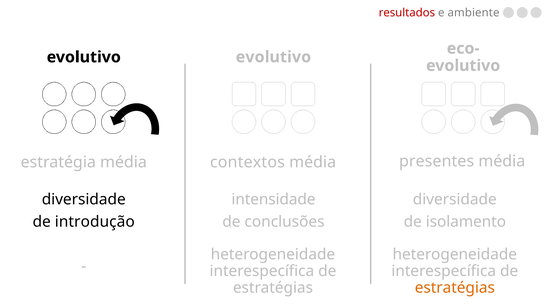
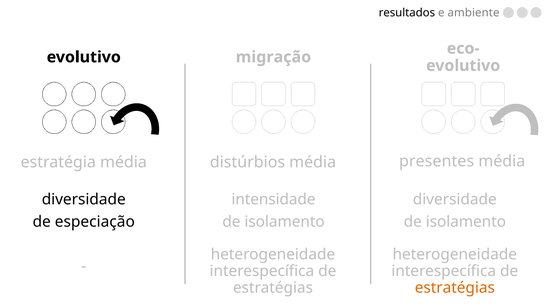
resultados colour: red -> black
evolutivo evolutivo: evolutivo -> migração
contextos: contextos -> distúrbios
introdução: introdução -> especiação
conclusões at (285, 222): conclusões -> isolamento
